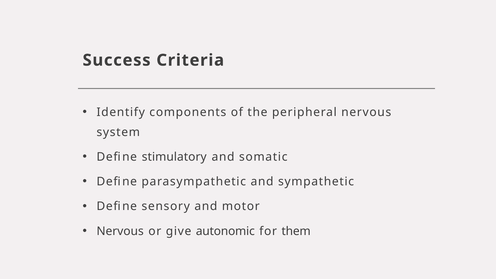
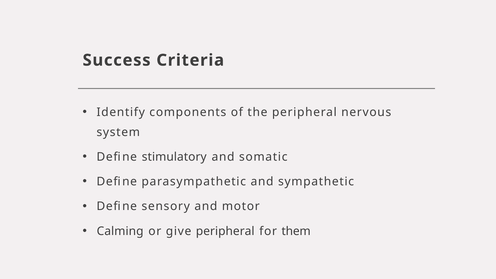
Nervous at (120, 231): Nervous -> Calming
give autonomic: autonomic -> peripheral
